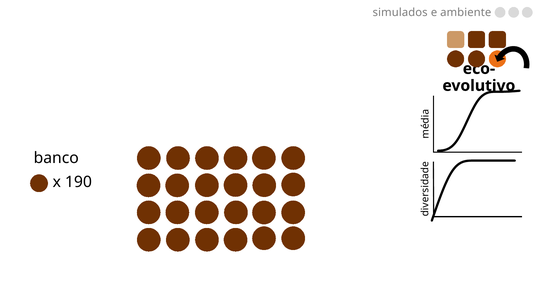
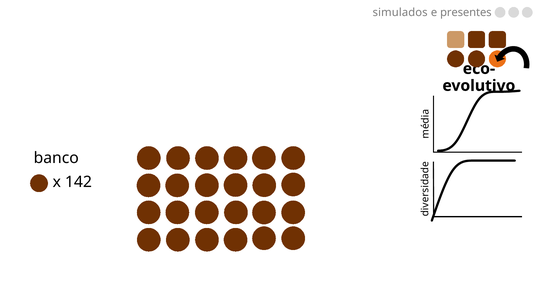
ambiente: ambiente -> presentes
190: 190 -> 142
